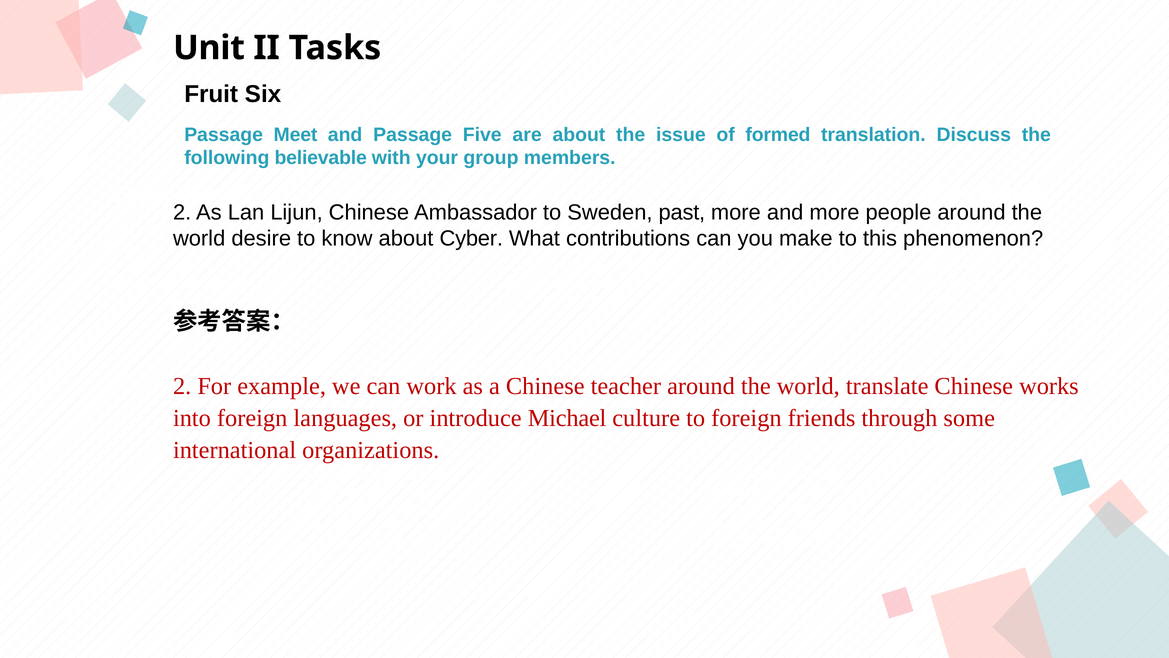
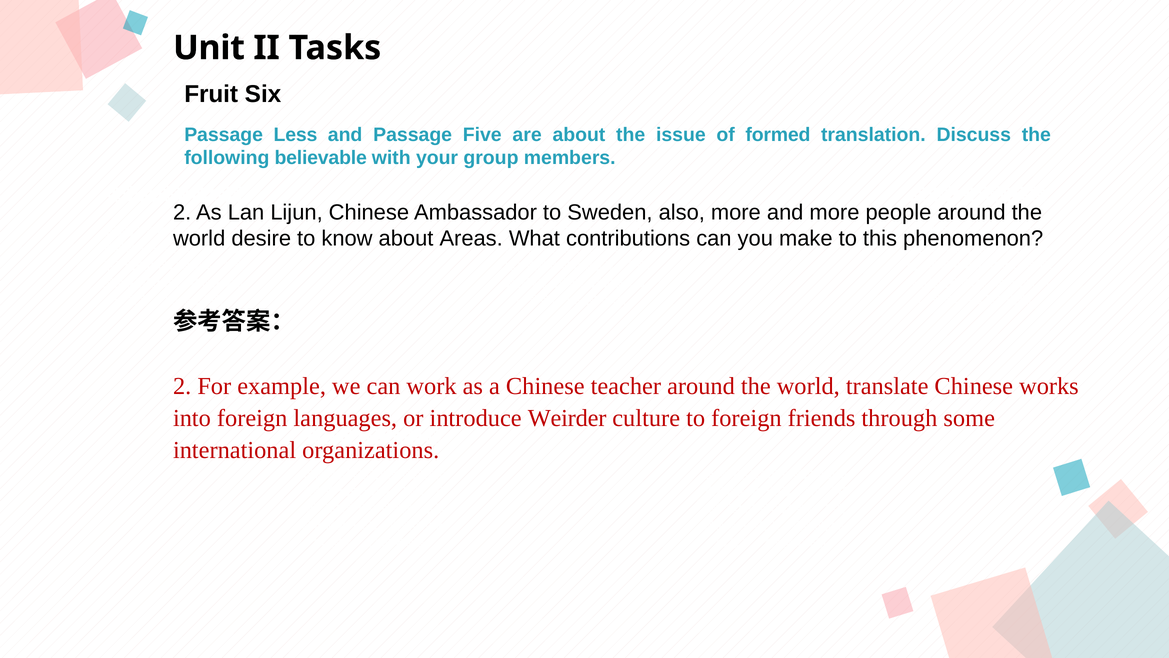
Meet: Meet -> Less
past: past -> also
Cyber: Cyber -> Areas
Michael: Michael -> Weirder
